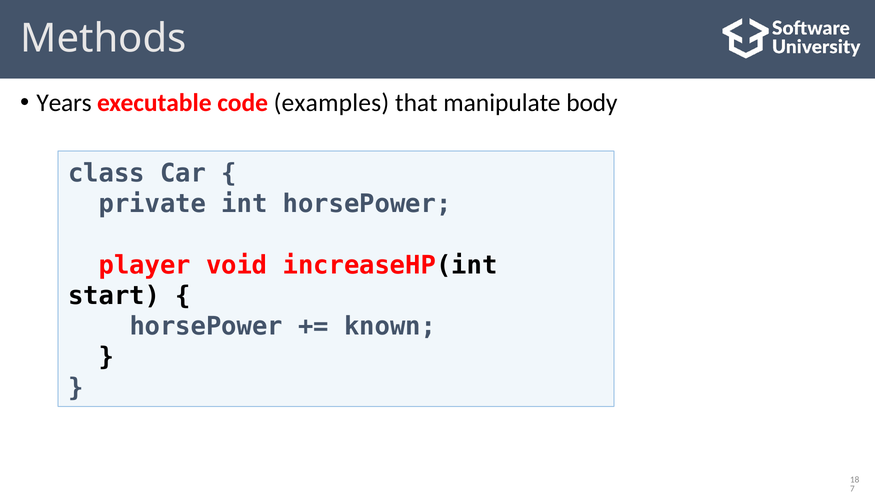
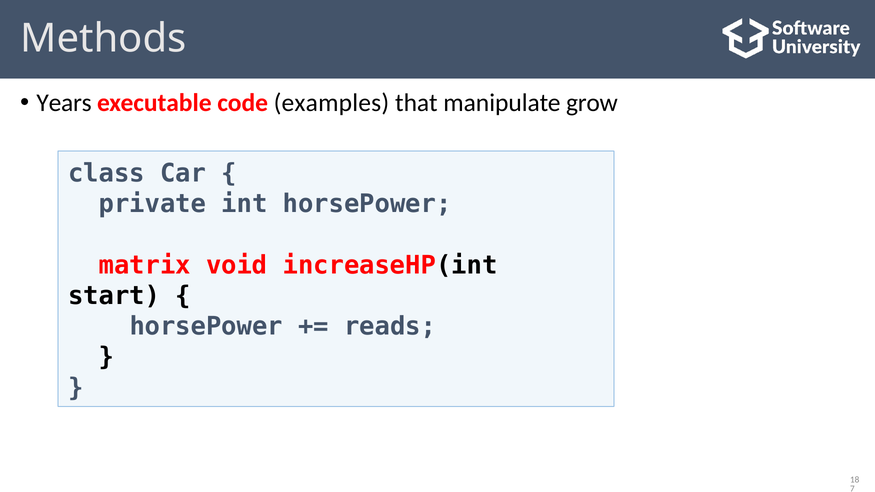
body: body -> grow
player: player -> matrix
known: known -> reads
